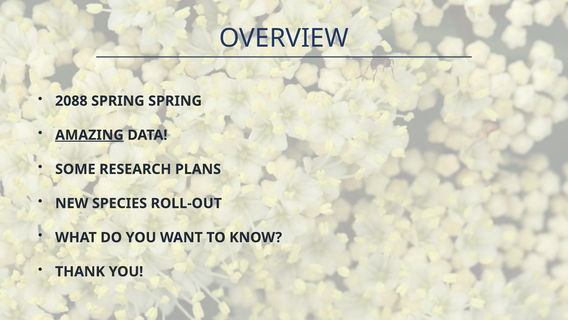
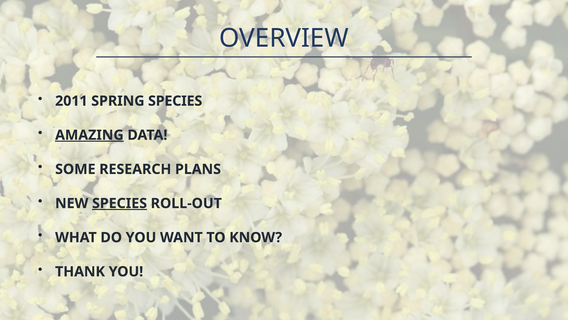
2088: 2088 -> 2011
SPRING SPRING: SPRING -> SPECIES
SPECIES at (120, 203) underline: none -> present
